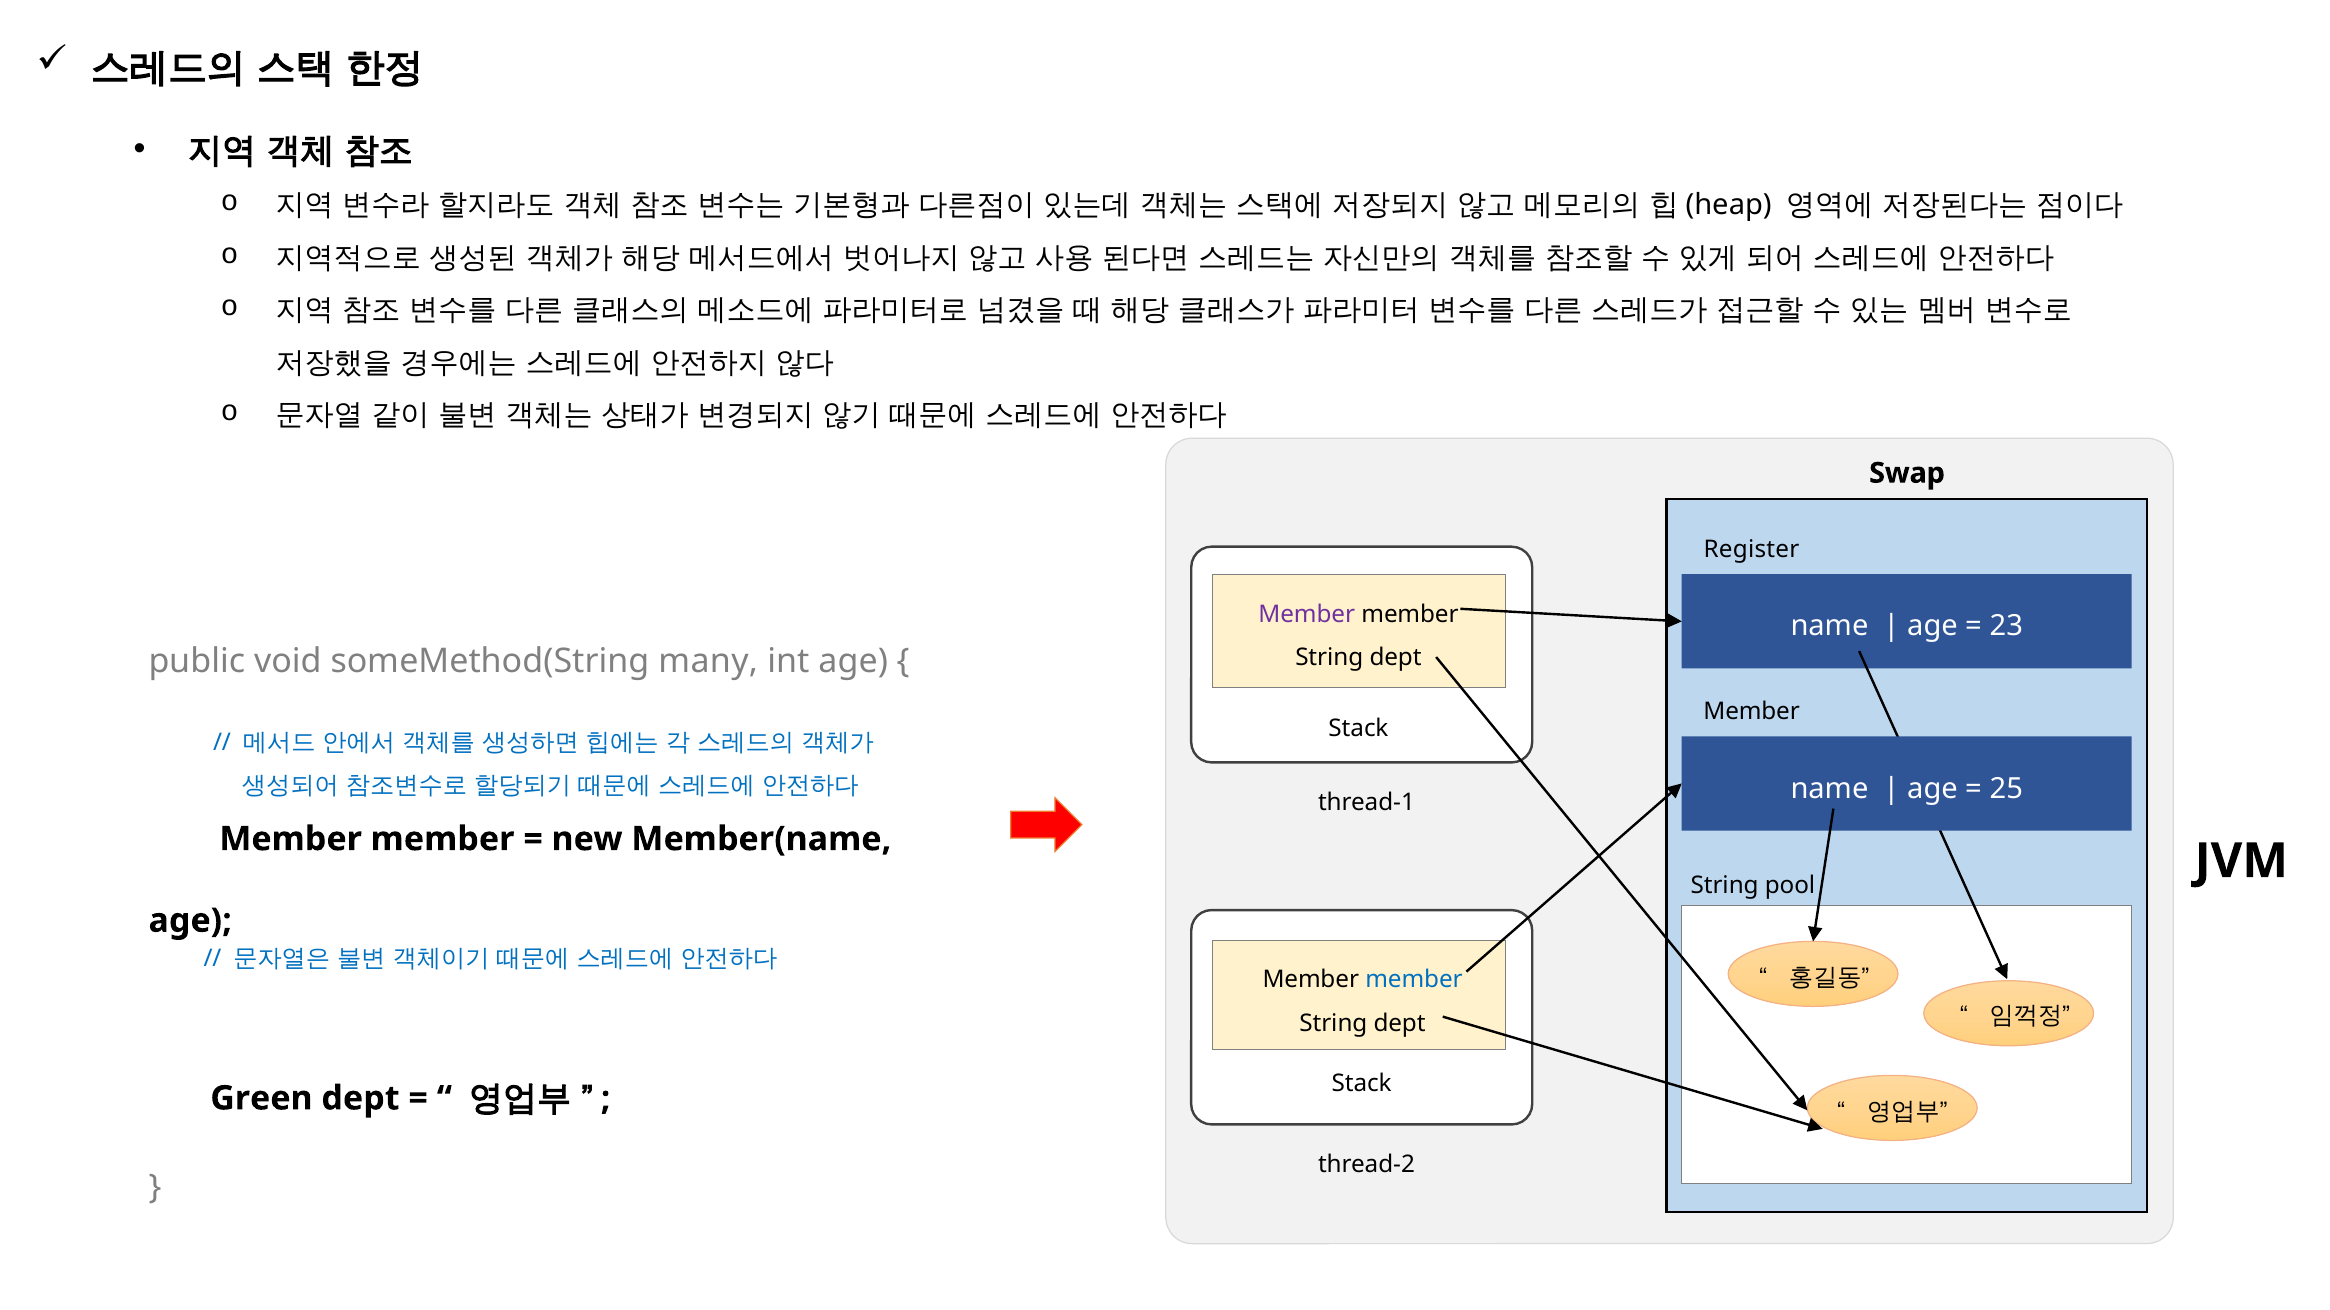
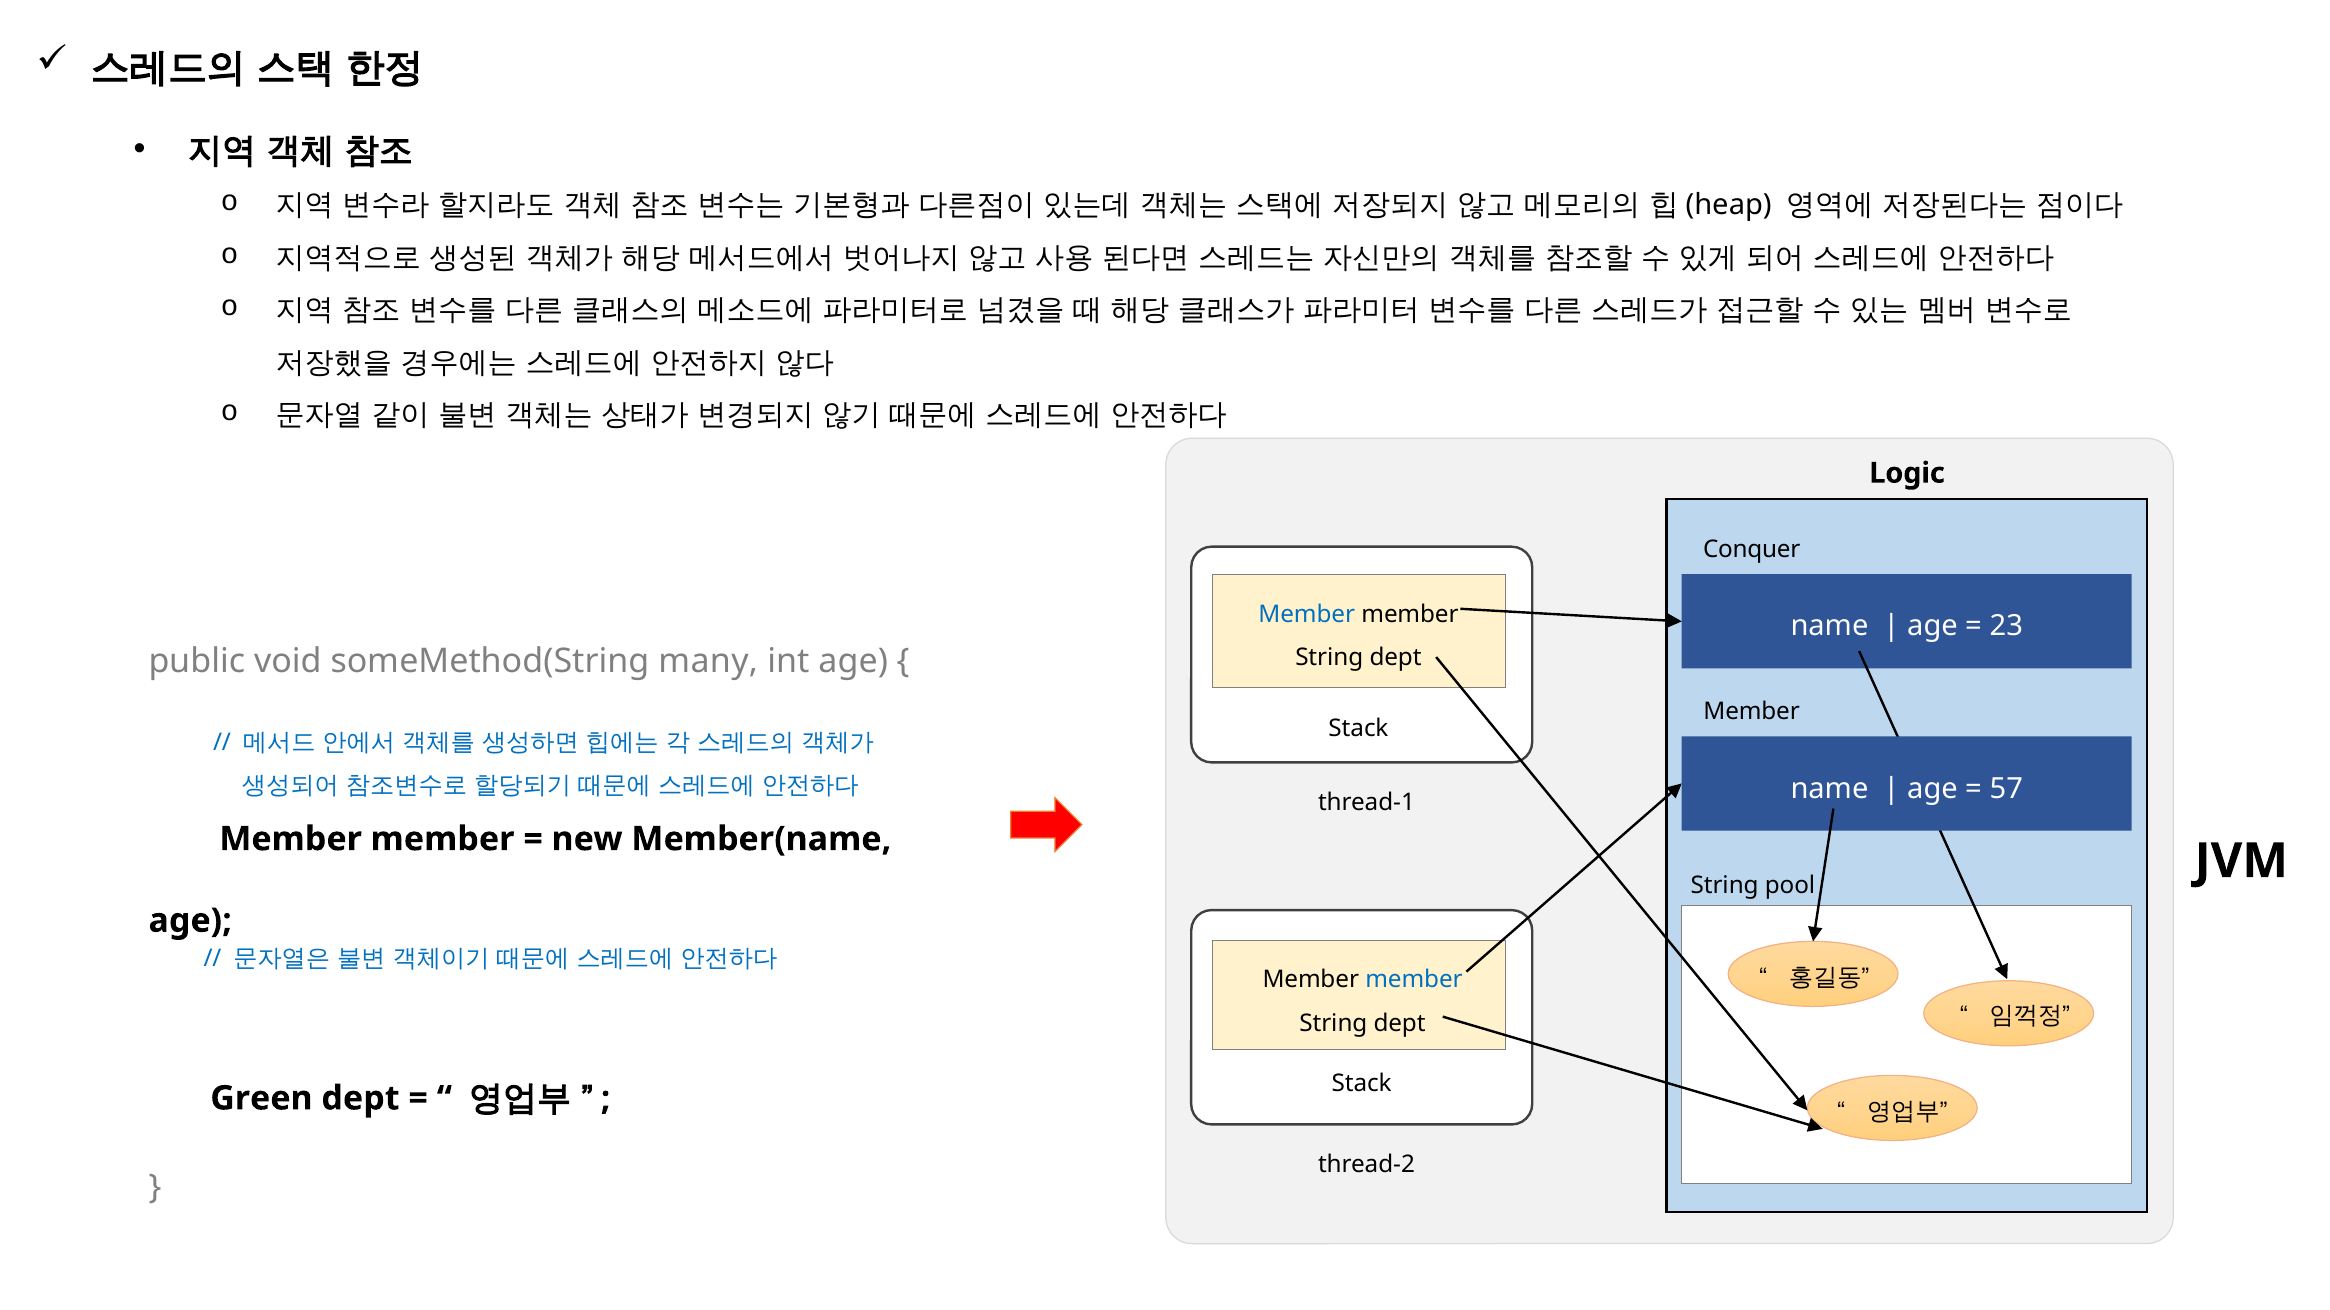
Swap: Swap -> Logic
Register: Register -> Conquer
Member at (1307, 614) colour: purple -> blue
25: 25 -> 57
